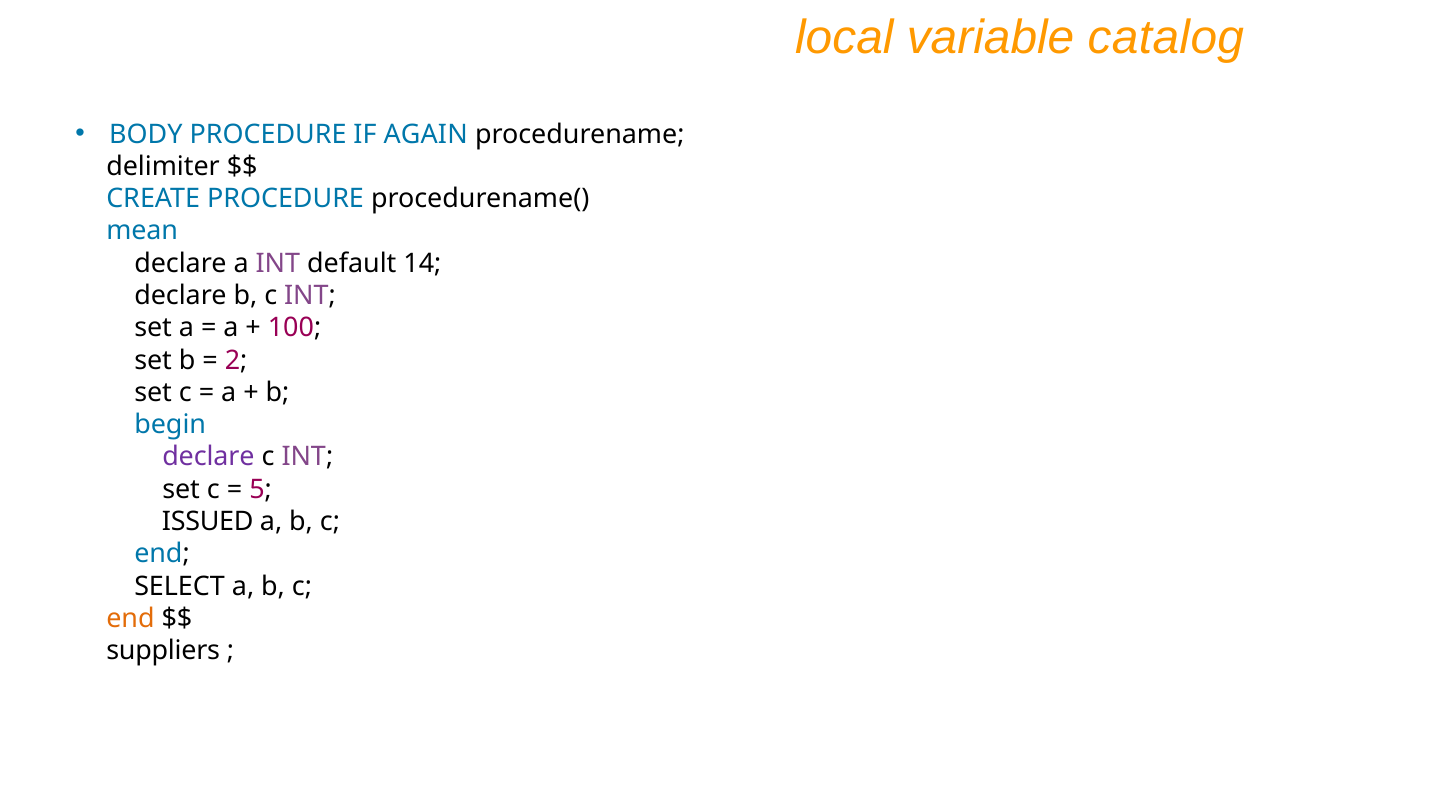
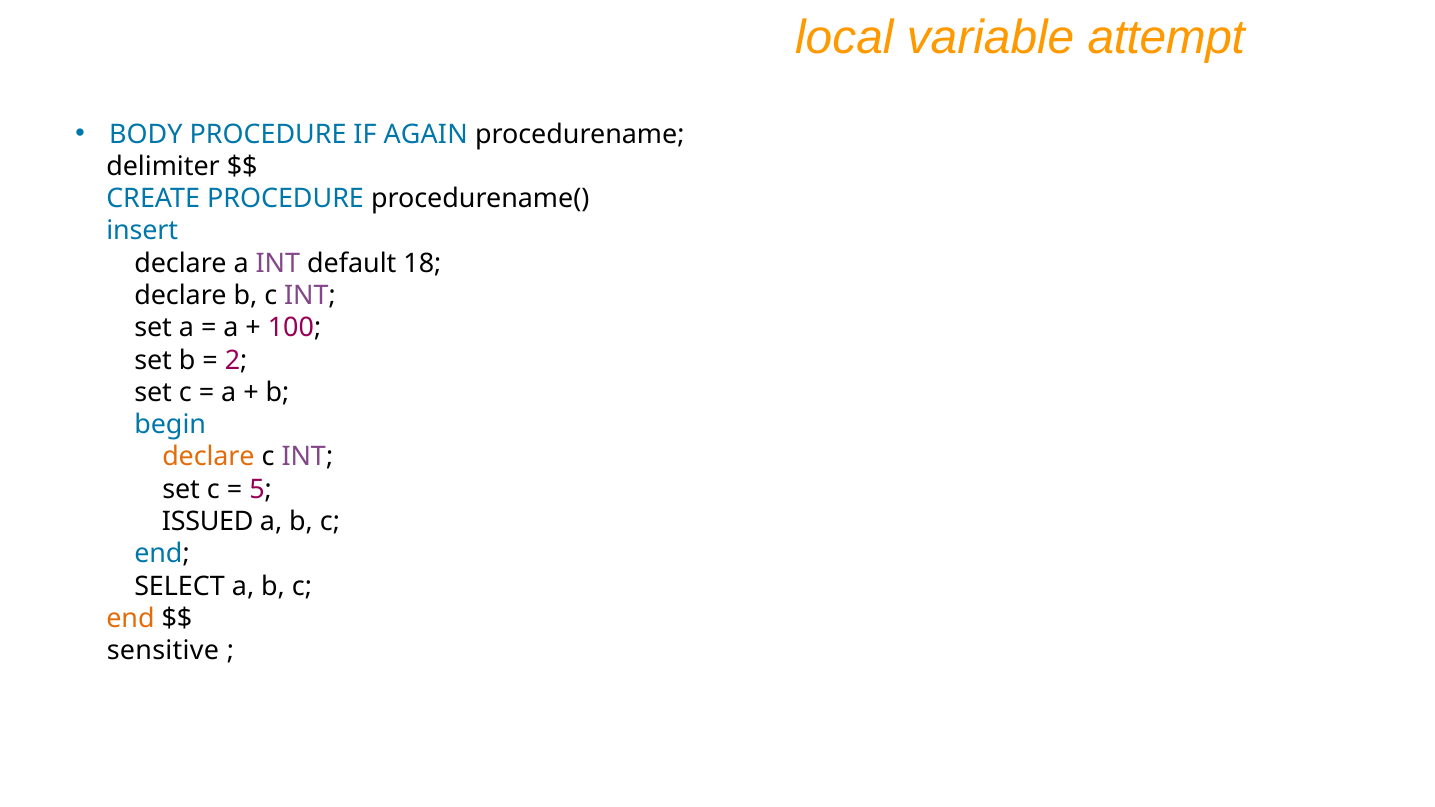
catalog: catalog -> attempt
mean: mean -> insert
14: 14 -> 18
declare at (208, 457) colour: purple -> orange
suppliers: suppliers -> sensitive
